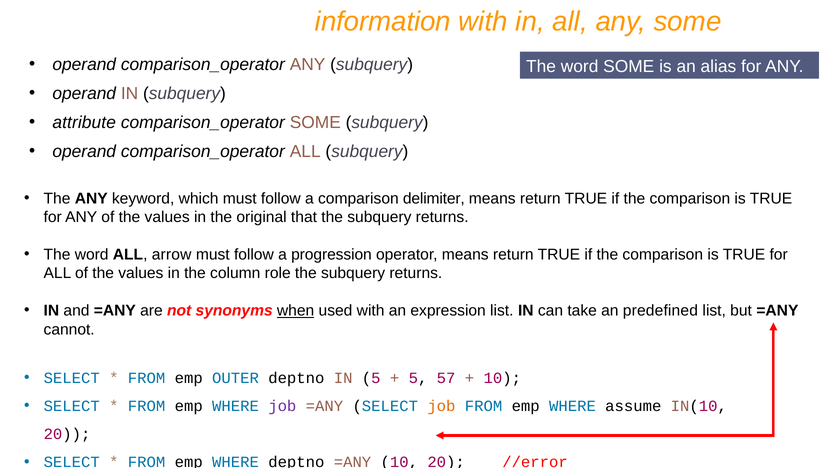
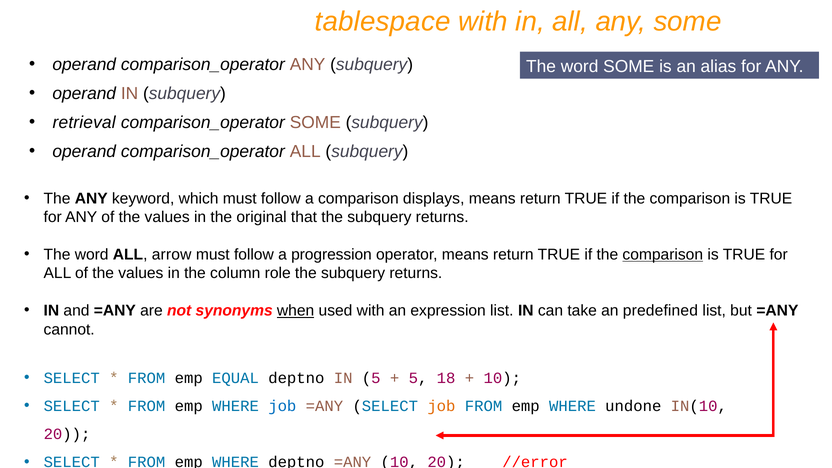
information: information -> tablespace
attribute: attribute -> retrieval
delimiter: delimiter -> displays
comparison at (663, 255) underline: none -> present
OUTER: OUTER -> EQUAL
57: 57 -> 18
job at (282, 406) colour: purple -> blue
assume: assume -> undone
